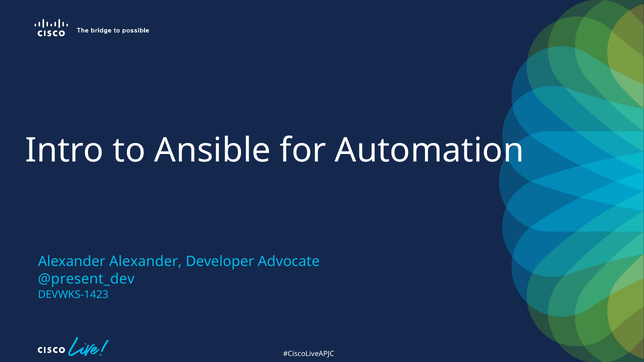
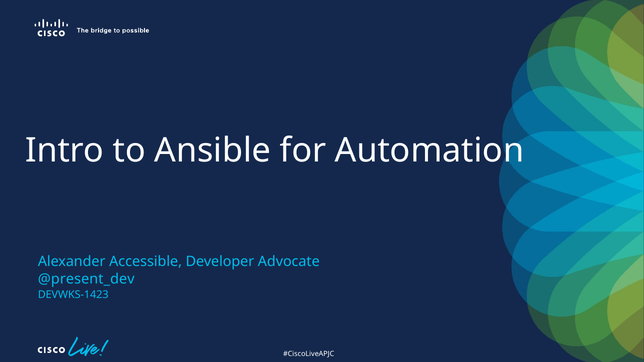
Alexander Alexander: Alexander -> Accessible
